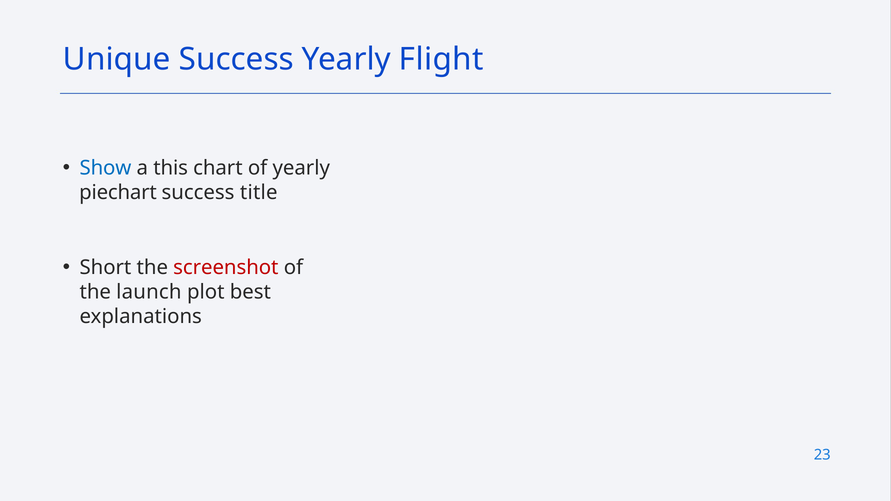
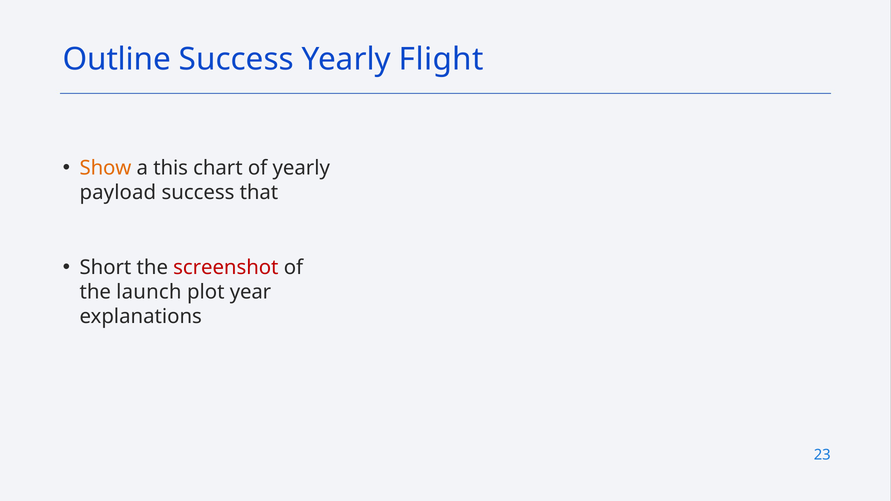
Unique: Unique -> Outline
Show colour: blue -> orange
piechart: piechart -> payload
title: title -> that
best: best -> year
